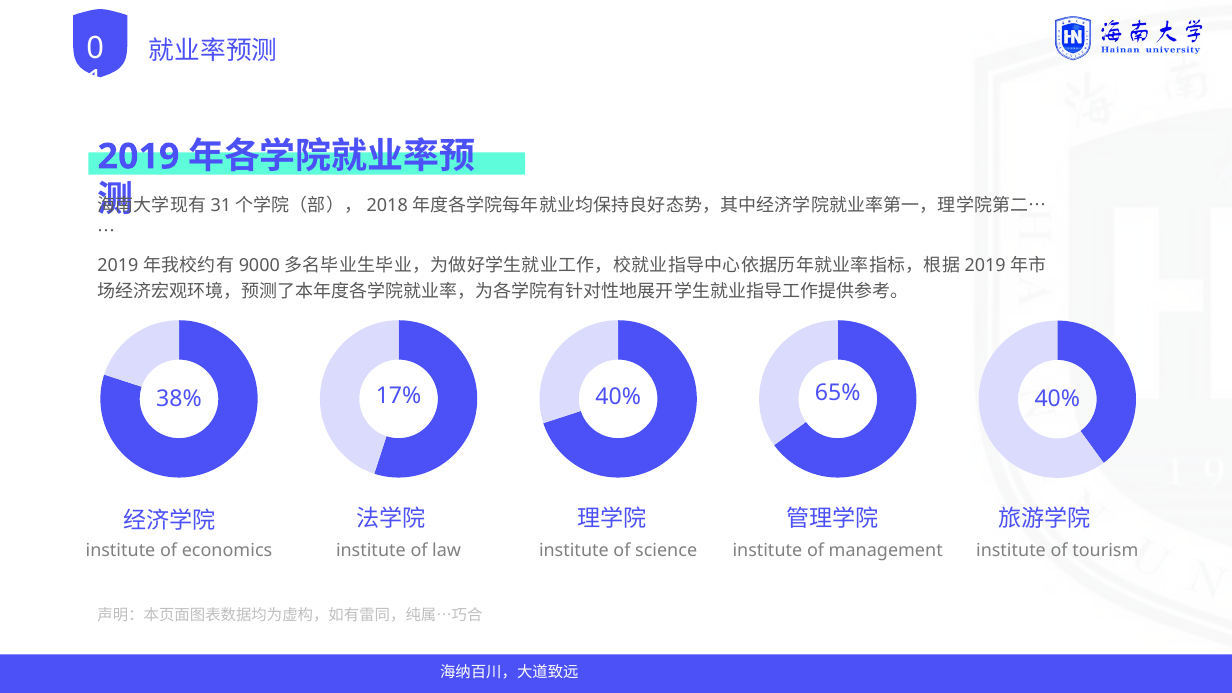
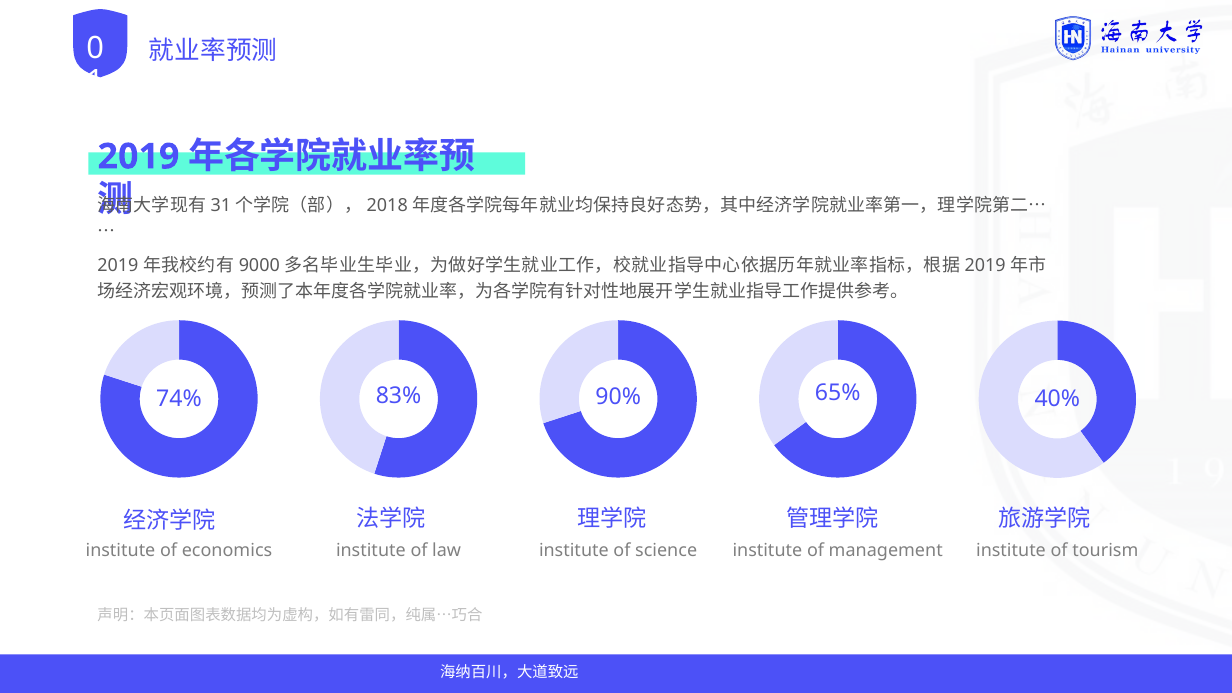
17%: 17% -> 83%
40% at (618, 397): 40% -> 90%
38%: 38% -> 74%
